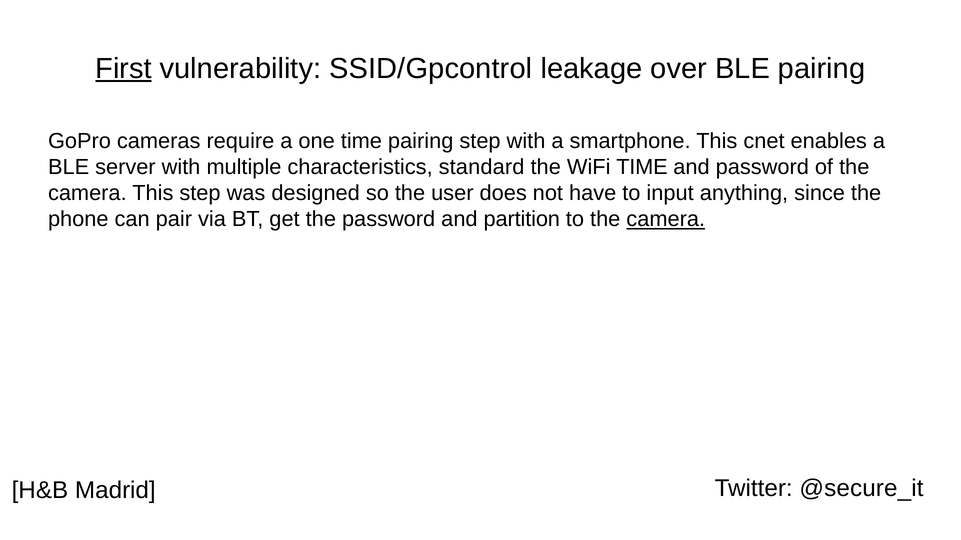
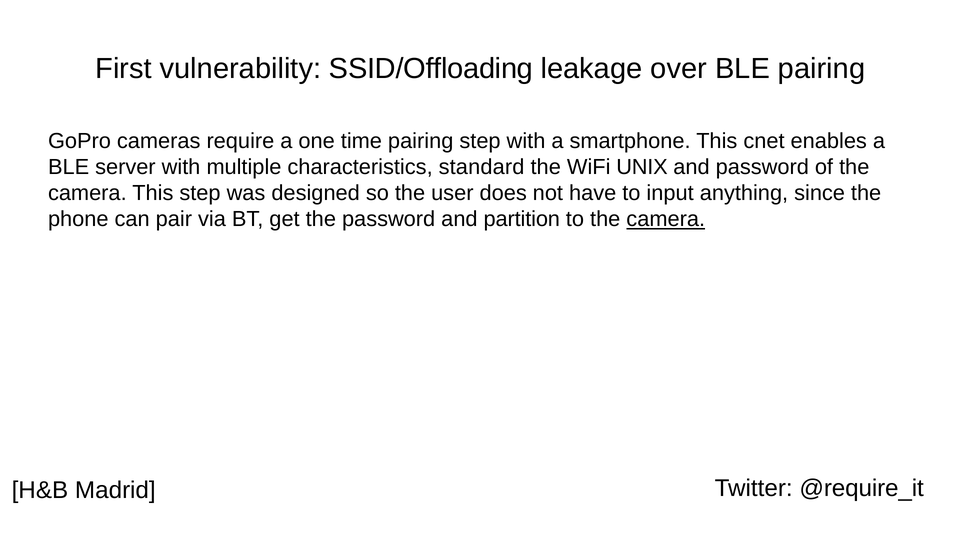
First underline: present -> none
SSID/Gpcontrol: SSID/Gpcontrol -> SSID/Offloading
WiFi TIME: TIME -> UNIX
@secure_it: @secure_it -> @require_it
